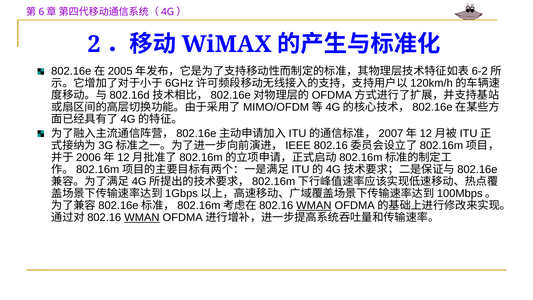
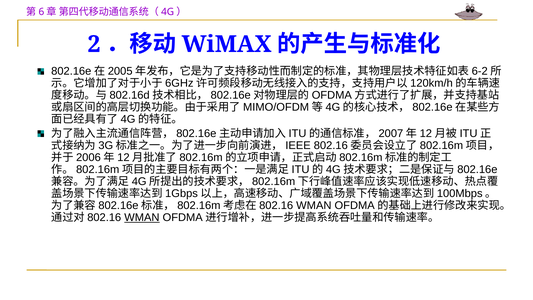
WMAN at (314, 205) underline: present -> none
